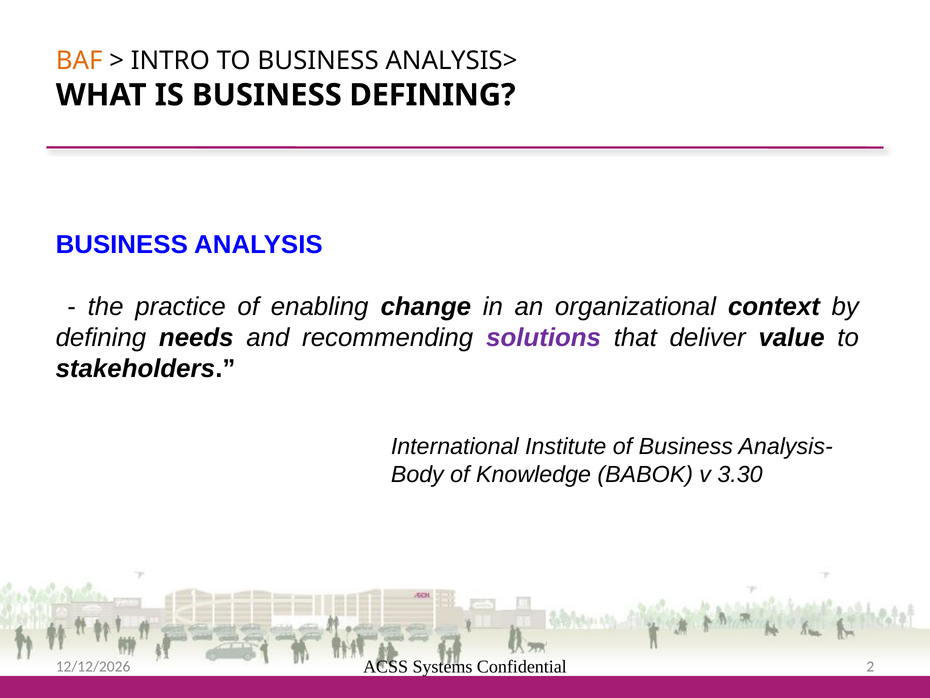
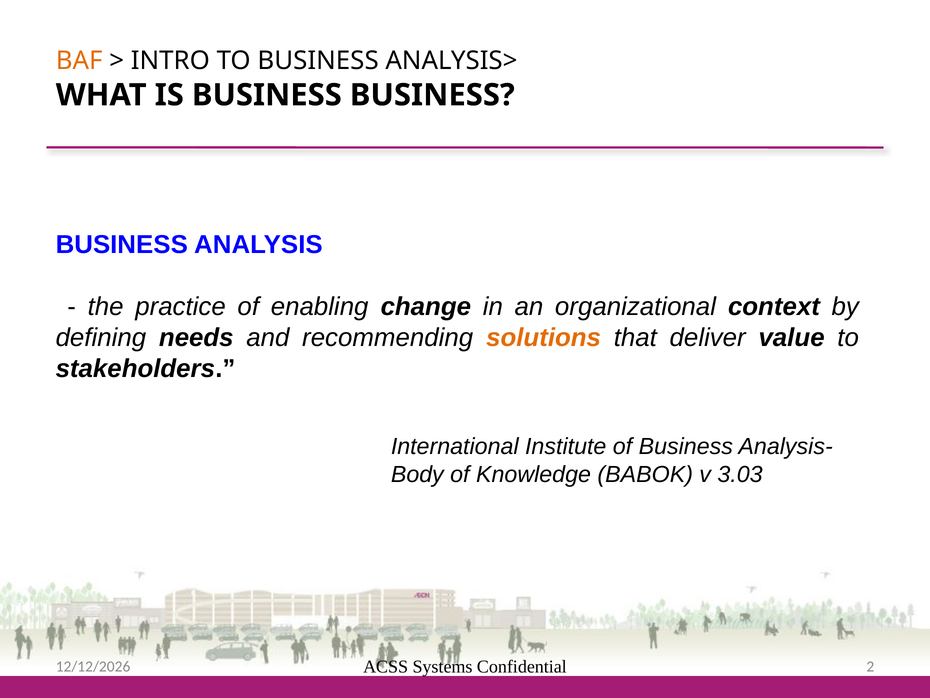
IS BUSINESS DEFINING: DEFINING -> BUSINESS
solutions colour: purple -> orange
3.30: 3.30 -> 3.03
